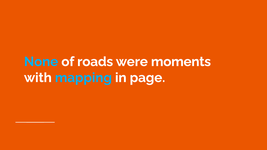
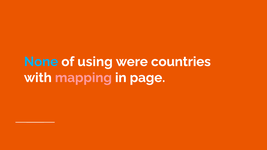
roads: roads -> using
moments: moments -> countries
mapping colour: light blue -> pink
